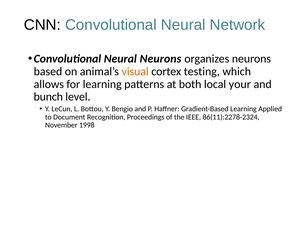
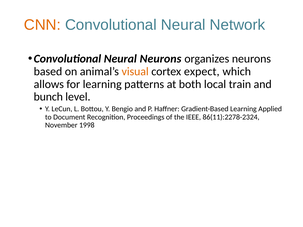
CNN colour: black -> orange
testing: testing -> expect
your: your -> train
